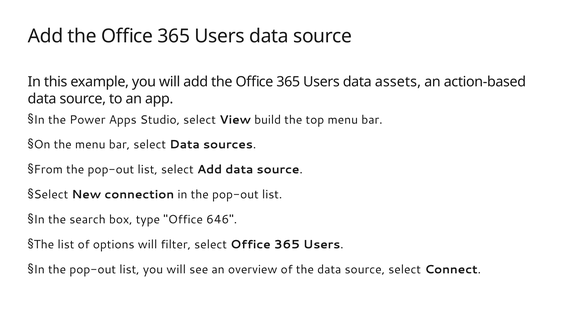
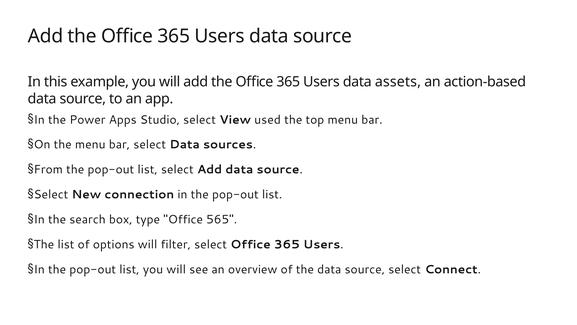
build: build -> used
646: 646 -> 565
